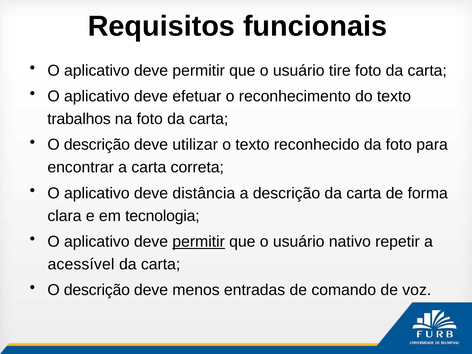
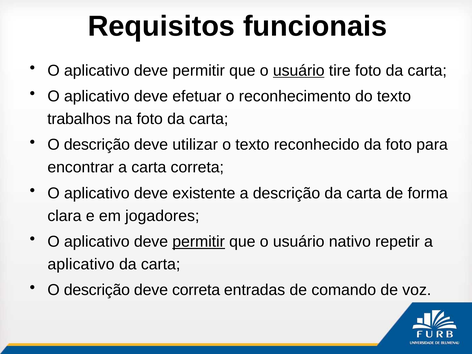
usuário at (299, 71) underline: none -> present
distância: distância -> existente
tecnologia: tecnologia -> jogadores
acessível at (81, 264): acessível -> aplicativo
deve menos: menos -> correta
